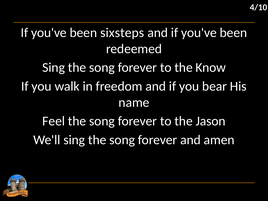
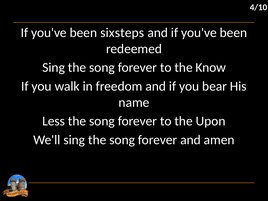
Feel: Feel -> Less
Jason: Jason -> Upon
